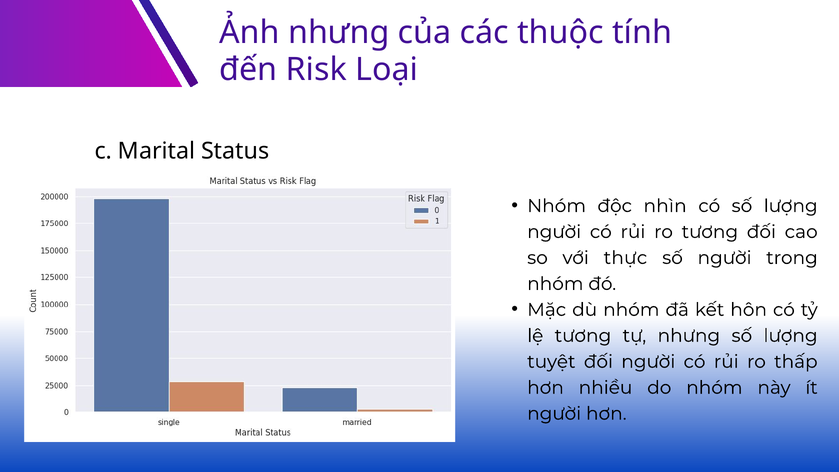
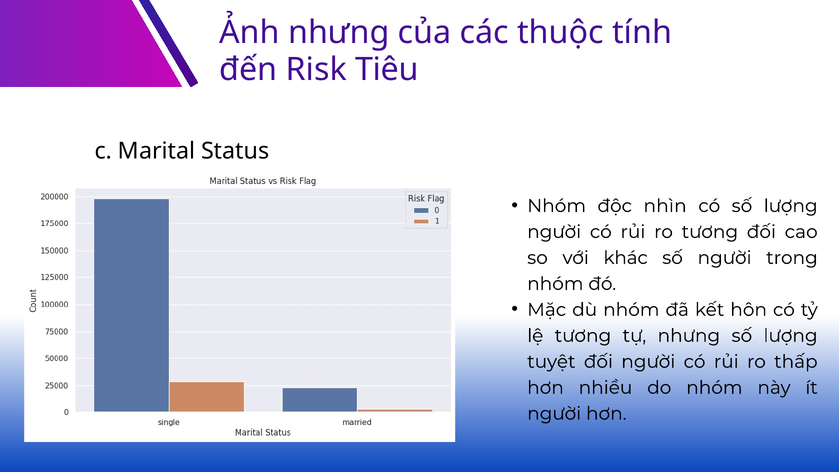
Loại: Loại -> Tiêu
thực: thực -> khác
